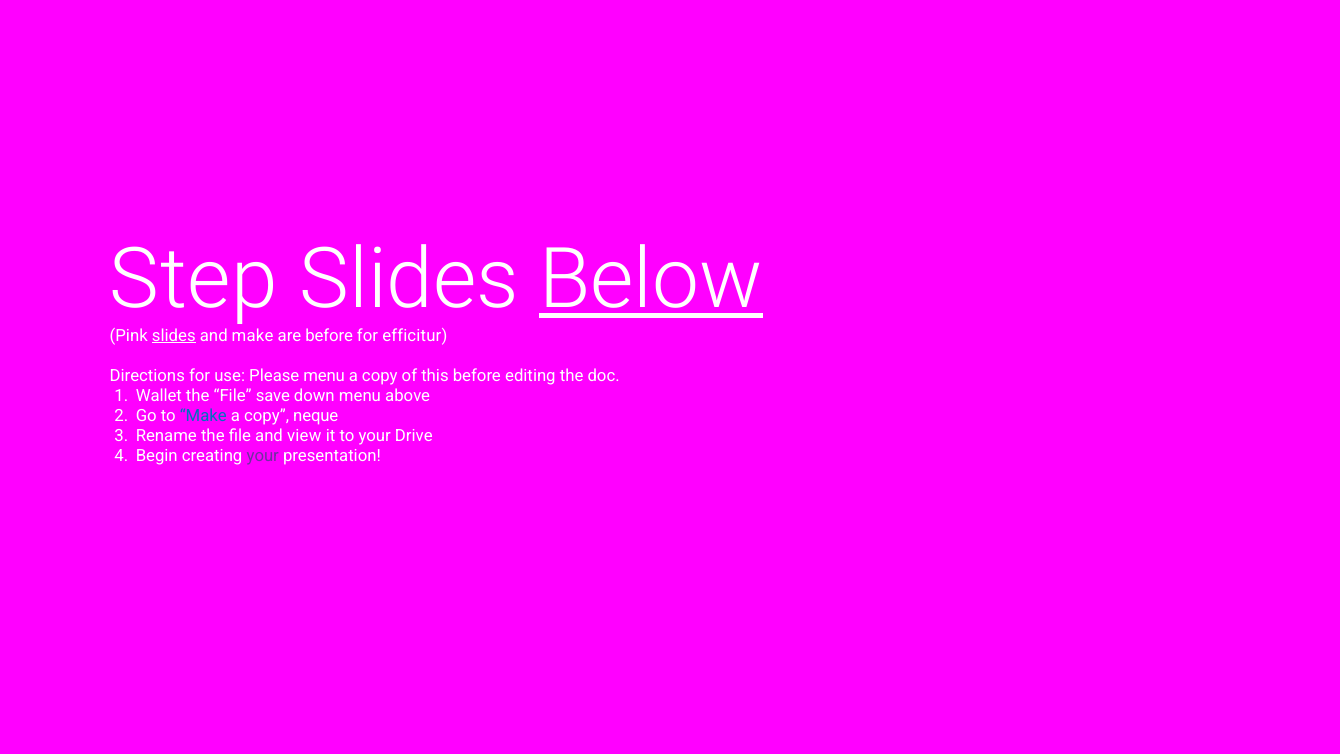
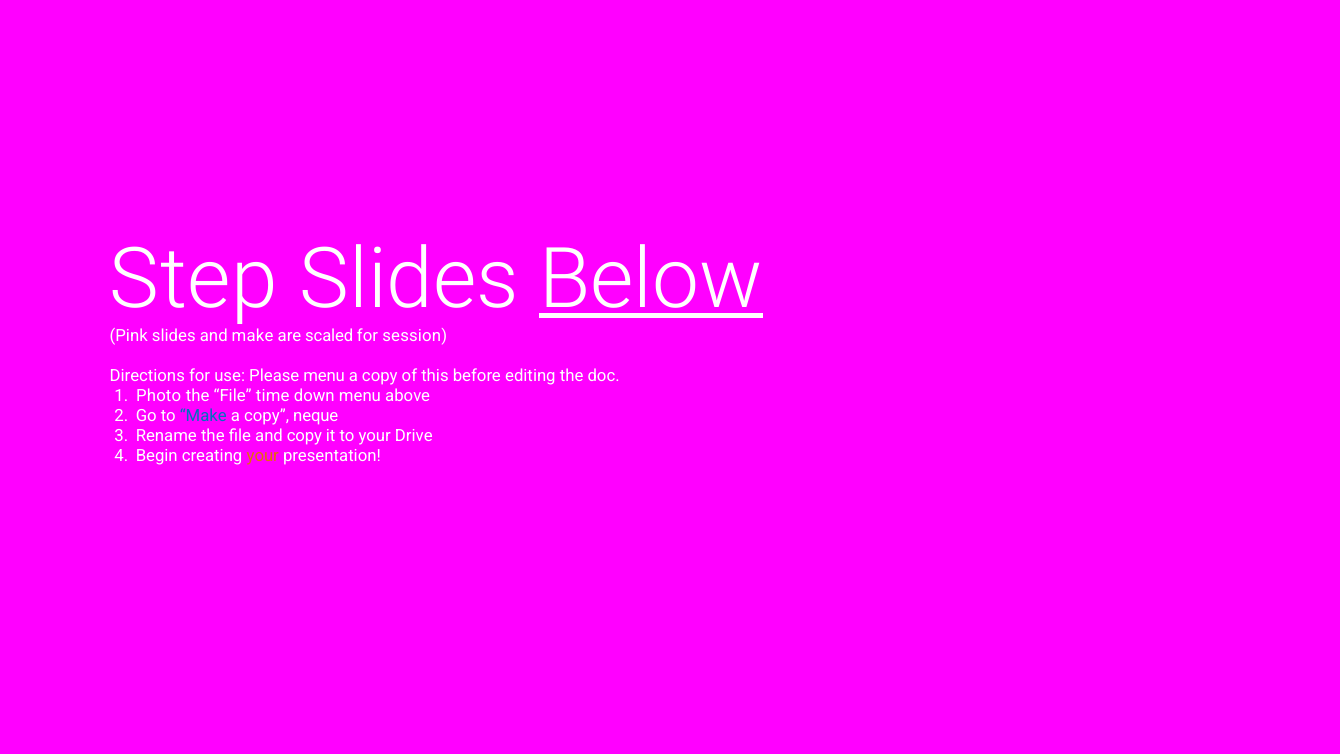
slides at (174, 335) underline: present -> none
are before: before -> scaled
efficitur: efficitur -> session
Wallet: Wallet -> Photo
save: save -> time
and view: view -> copy
your at (263, 456) colour: purple -> orange
